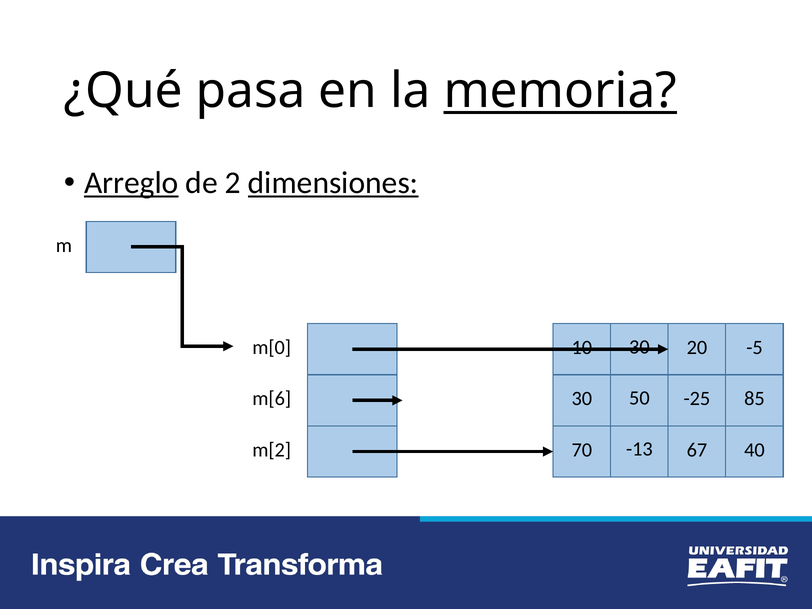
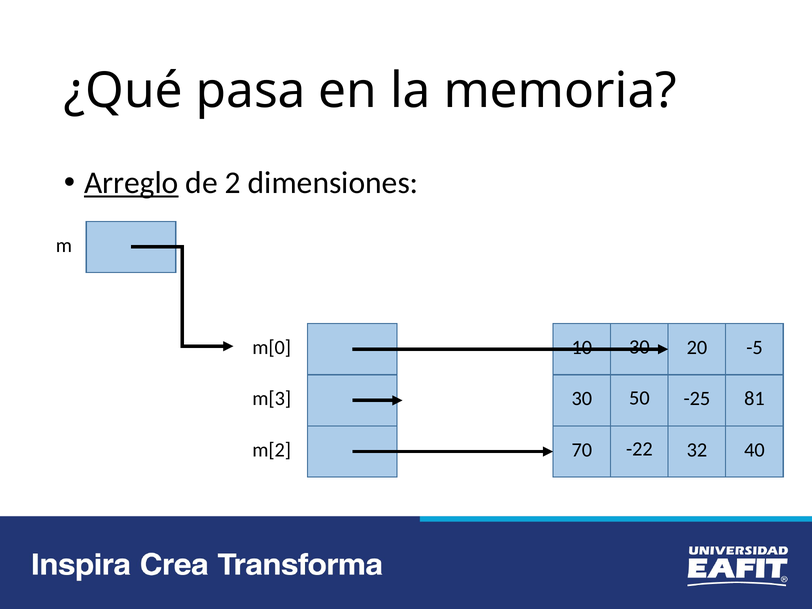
memoria underline: present -> none
dimensiones underline: present -> none
m[6: m[6 -> m[3
85: 85 -> 81
-13: -13 -> -22
67: 67 -> 32
